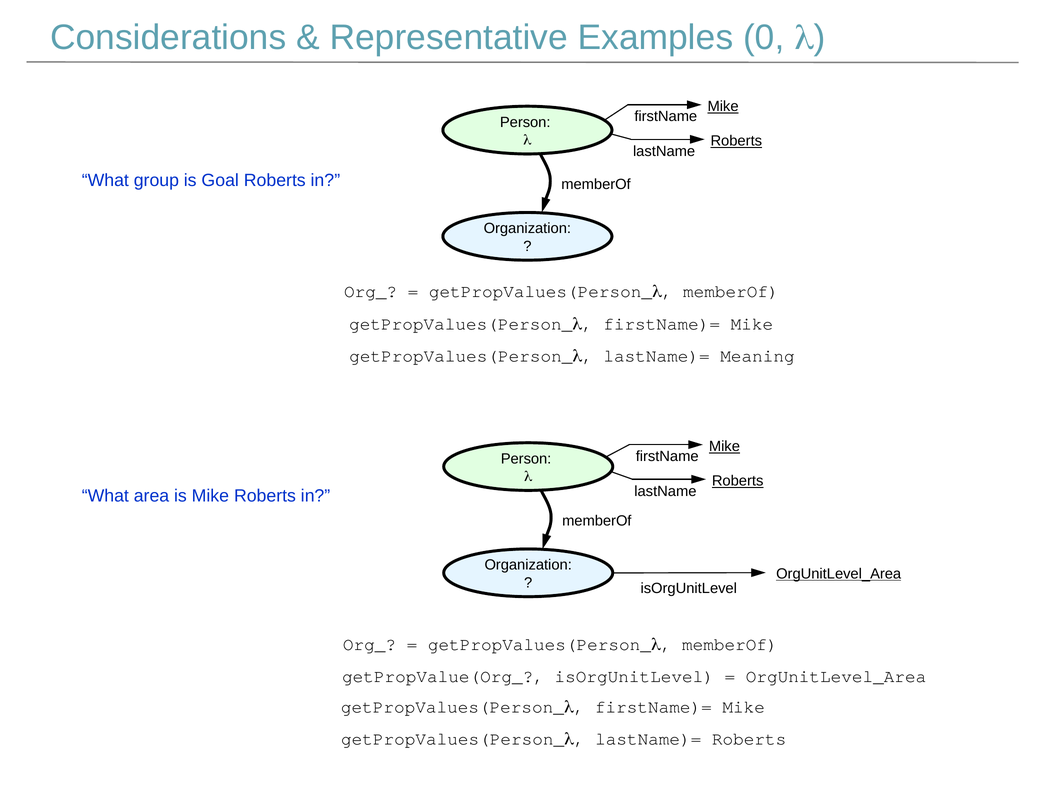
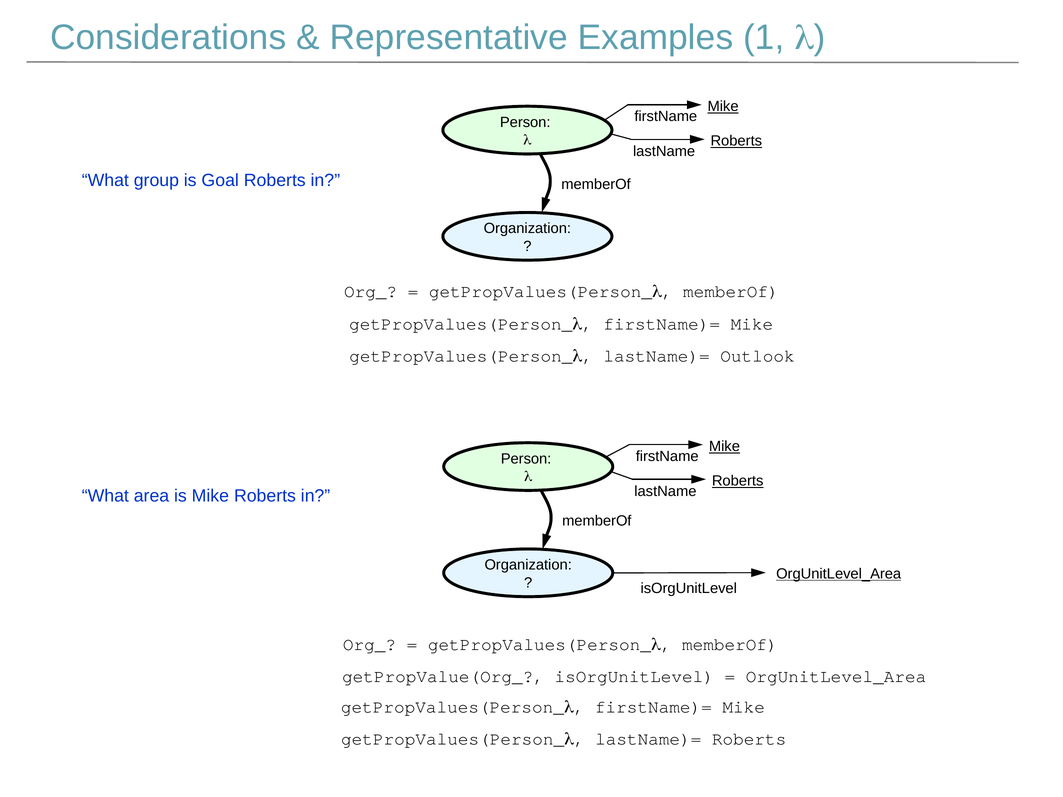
0: 0 -> 1
Meaning: Meaning -> Outlook
